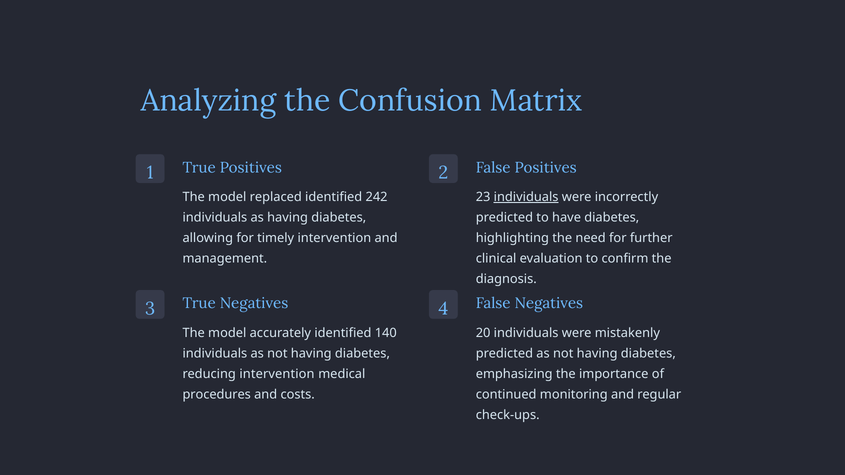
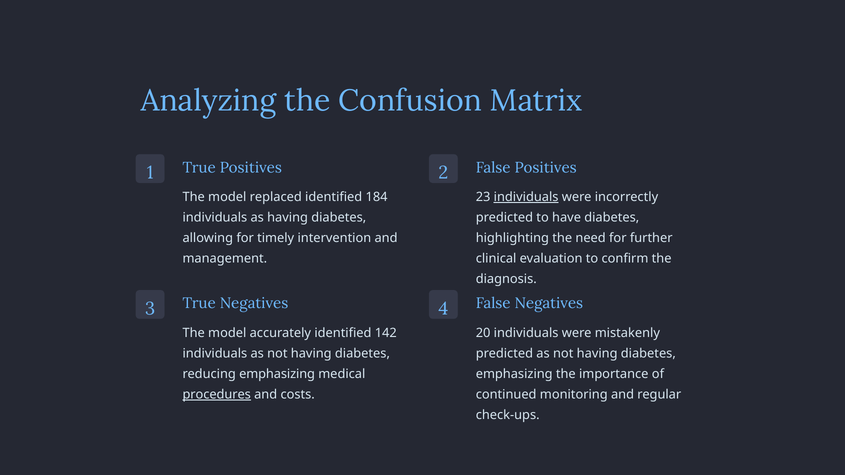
242: 242 -> 184
140: 140 -> 142
reducing intervention: intervention -> emphasizing
procedures underline: none -> present
